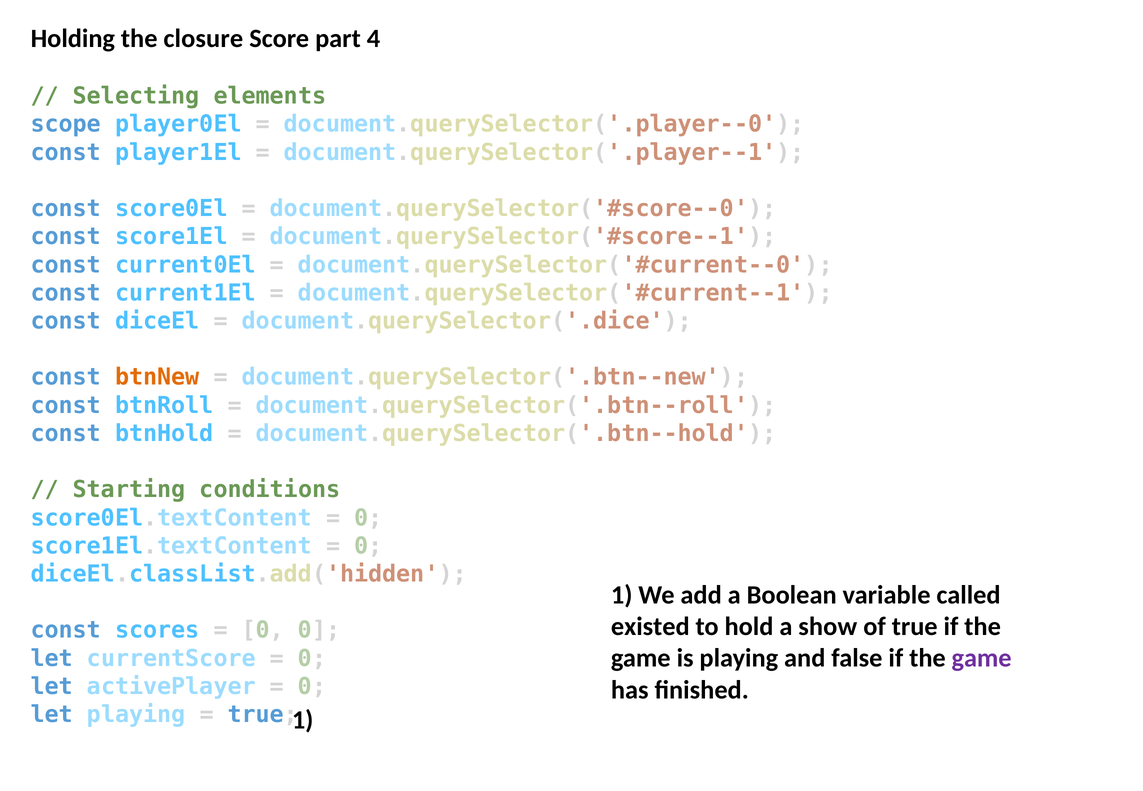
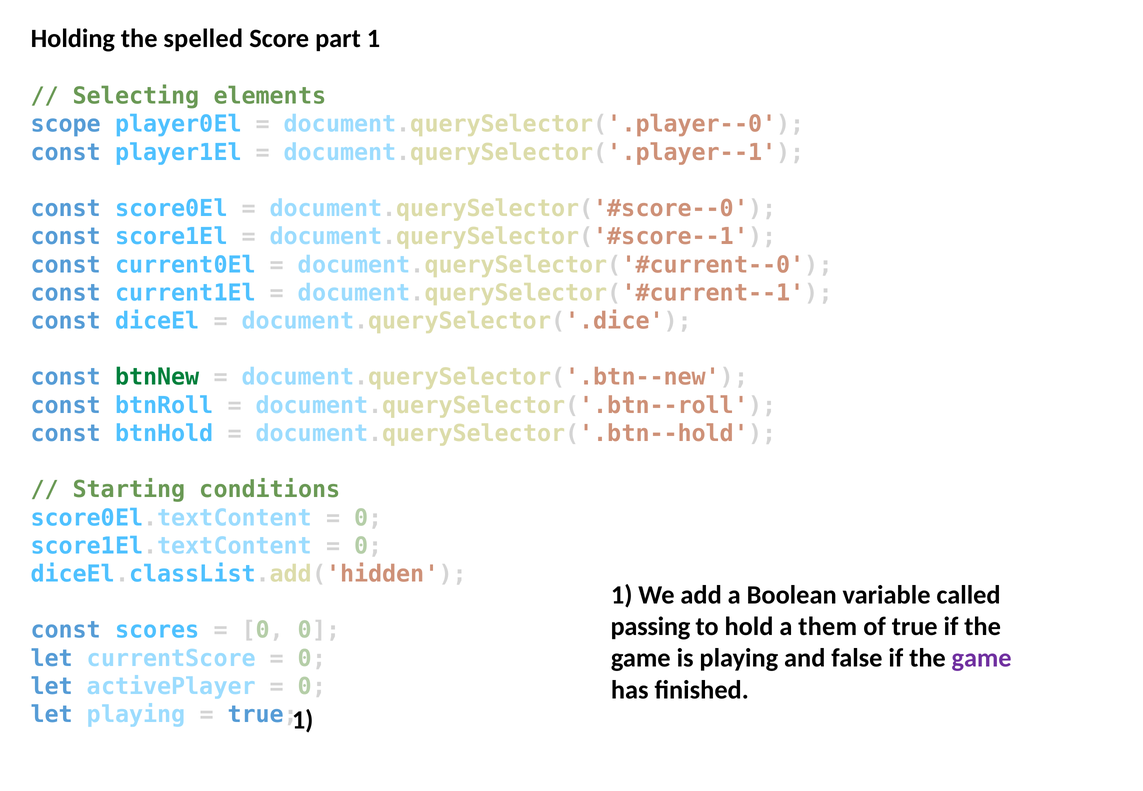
closure: closure -> spelled
part 4: 4 -> 1
btnNew colour: orange -> green
existed: existed -> passing
show: show -> them
